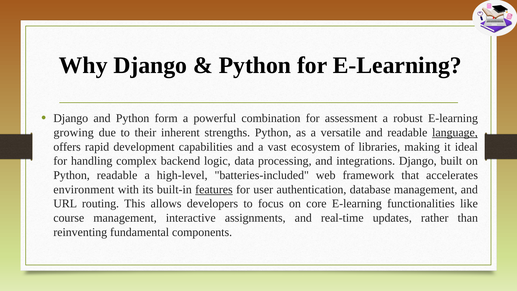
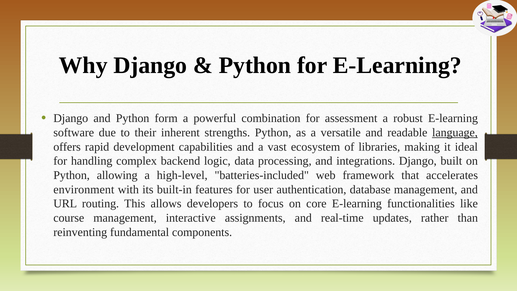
growing: growing -> software
Python readable: readable -> allowing
features underline: present -> none
